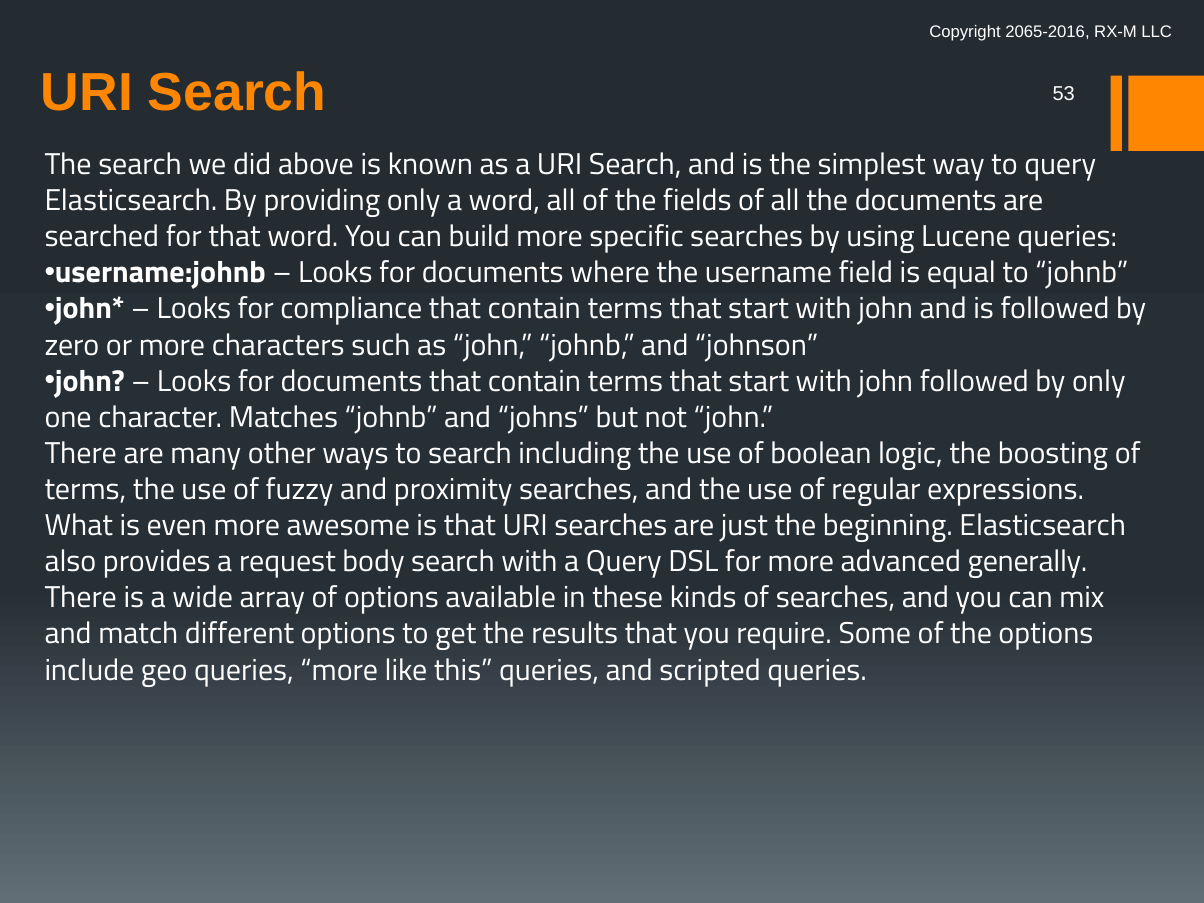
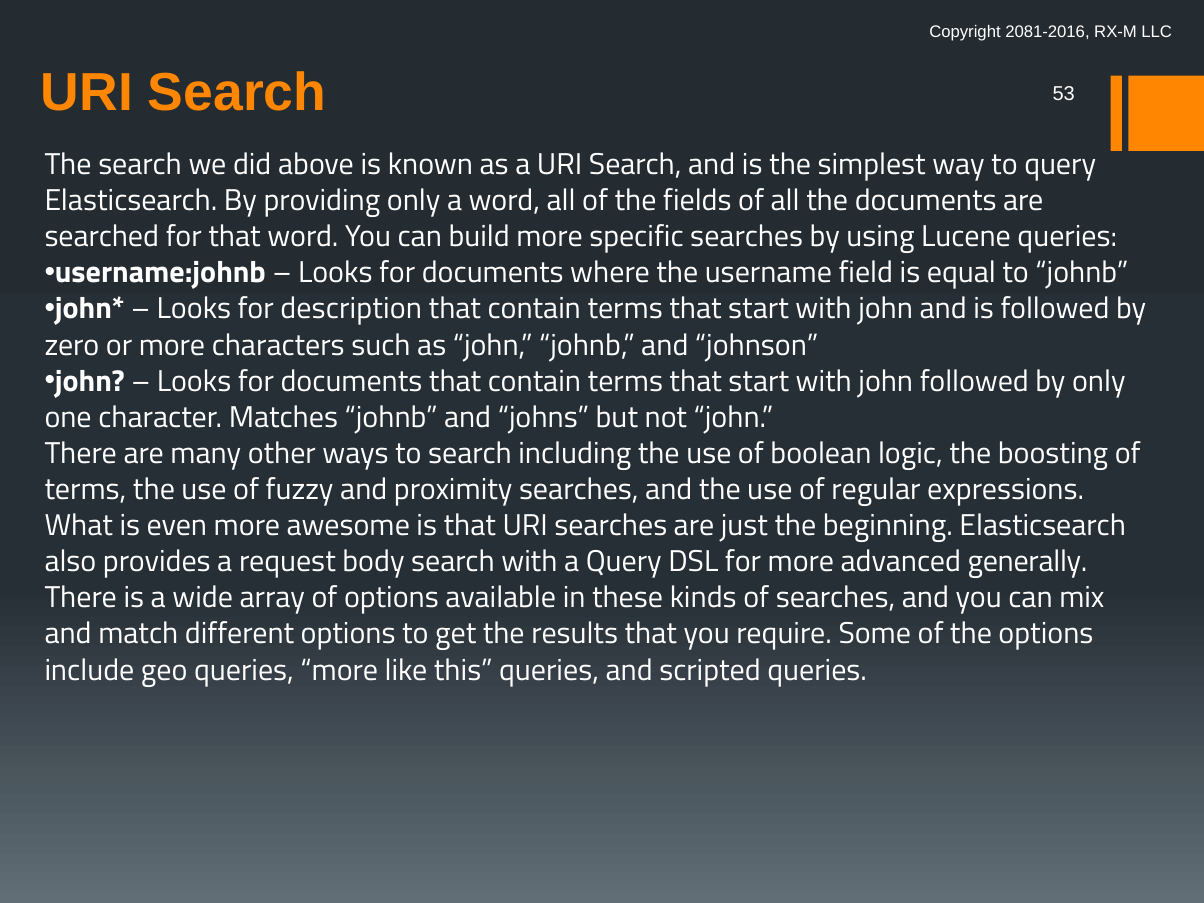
2065-2016: 2065-2016 -> 2081-2016
compliance: compliance -> description
